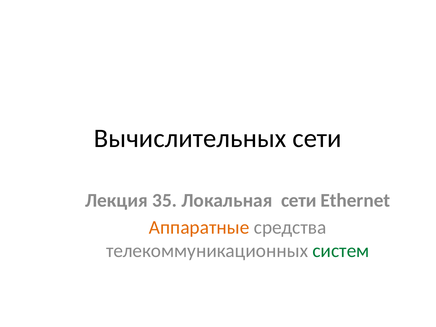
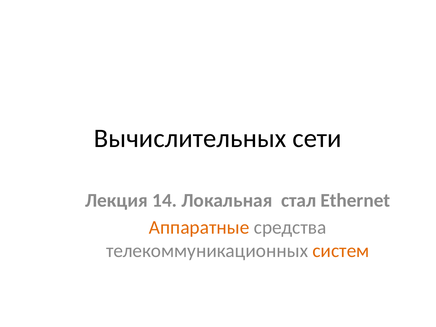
35: 35 -> 14
Локальная сети: сети -> стал
систем colour: green -> orange
